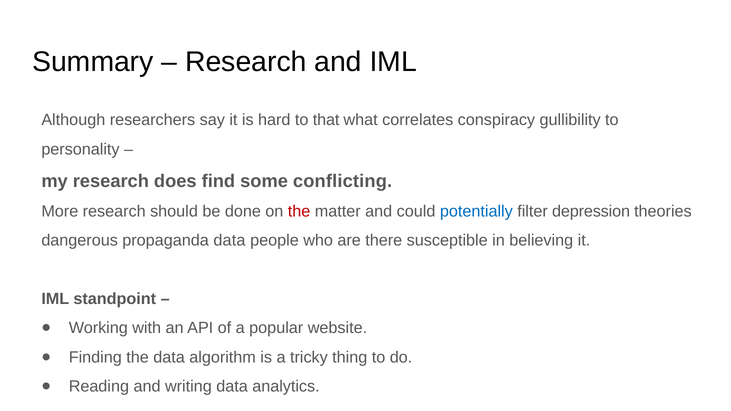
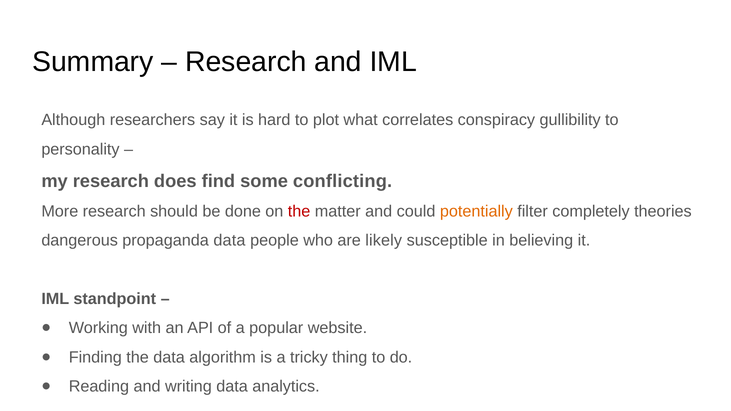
that: that -> plot
potentially colour: blue -> orange
depression: depression -> completely
there: there -> likely
